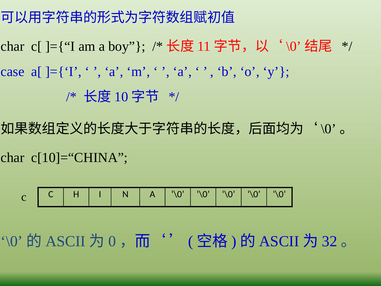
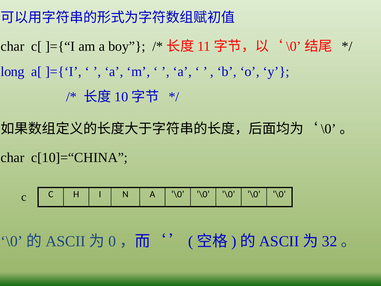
case: case -> long
